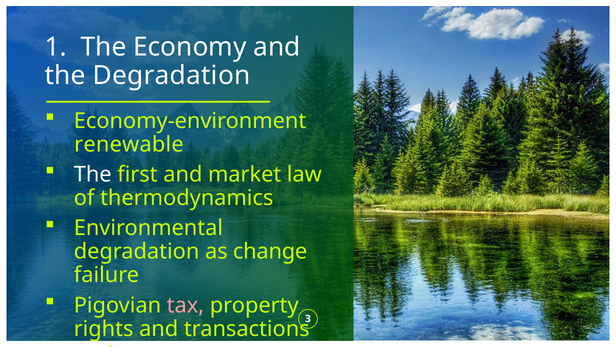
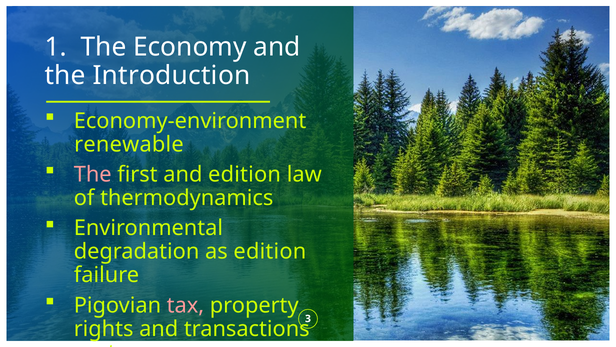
the Degradation: Degradation -> Introduction
The at (93, 174) colour: white -> pink
and market: market -> edition
as change: change -> edition
